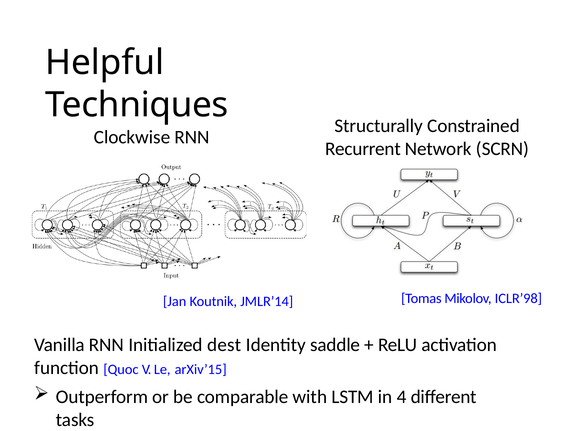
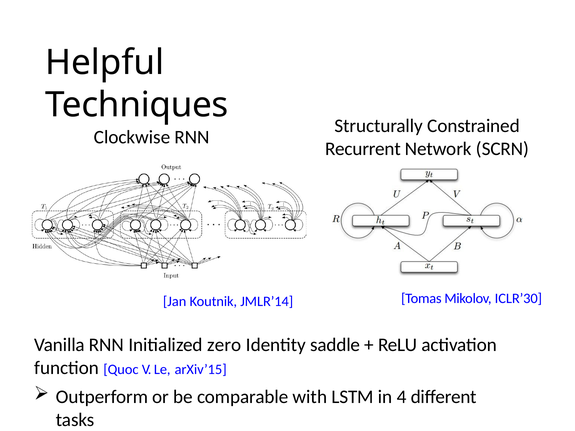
ICLR’98: ICLR’98 -> ICLR’30
dest: dest -> zero
